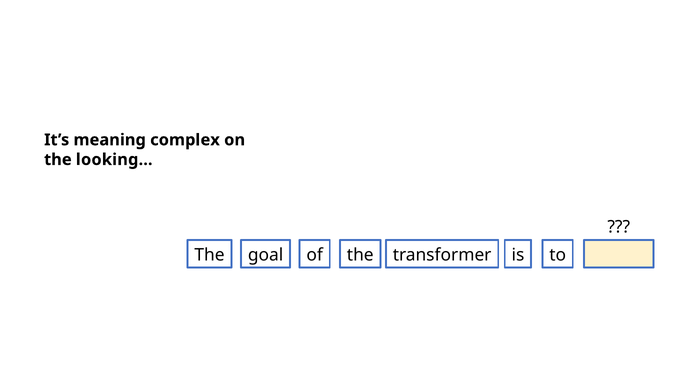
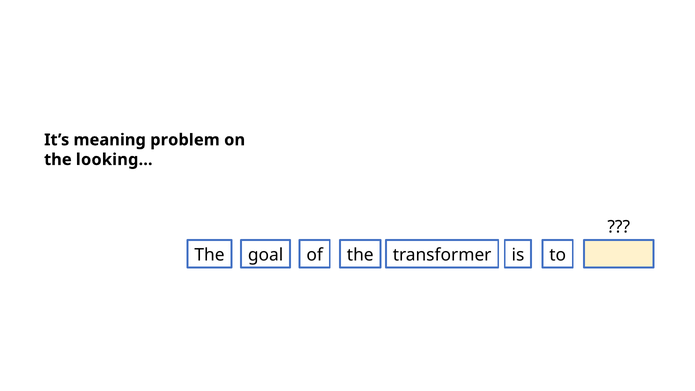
complex: complex -> problem
